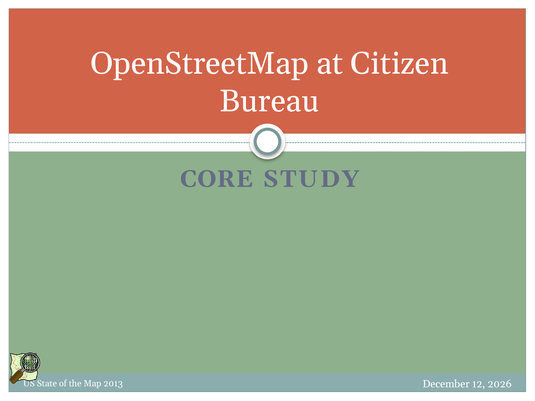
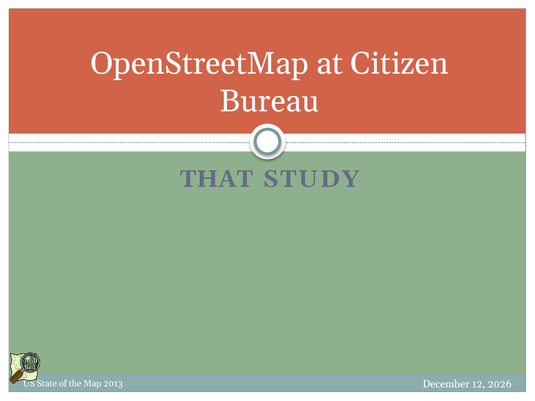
CORE: CORE -> THAT
